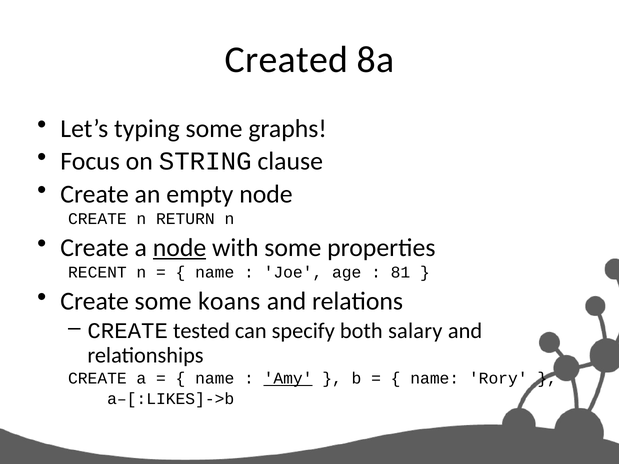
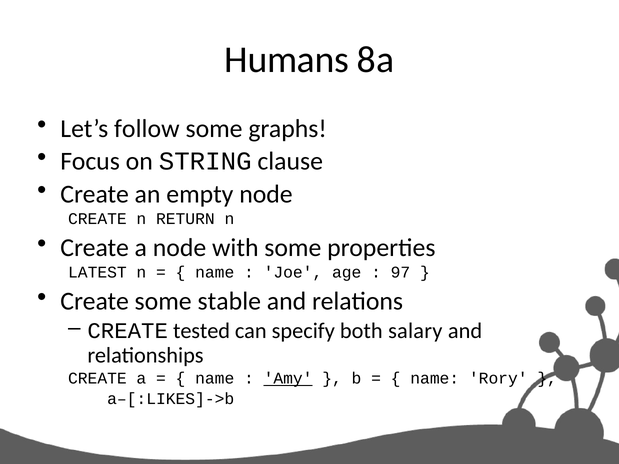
Created: Created -> Humans
typing: typing -> follow
node at (180, 248) underline: present -> none
RECENT: RECENT -> LATEST
81: 81 -> 97
koans: koans -> stable
